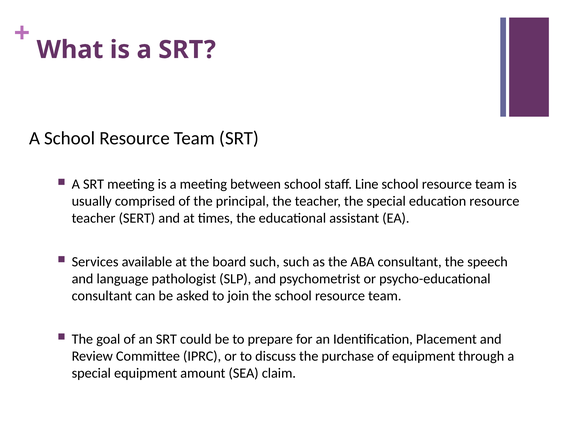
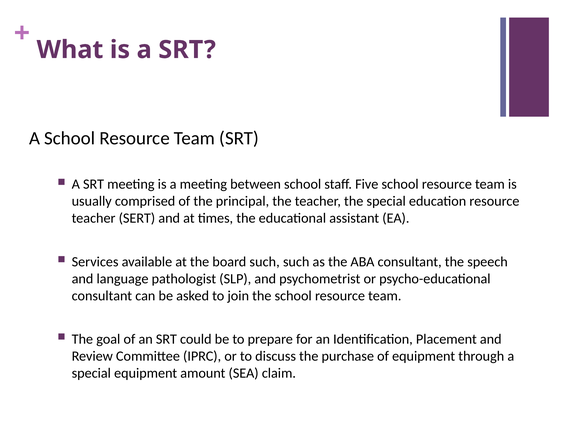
Line: Line -> Five
